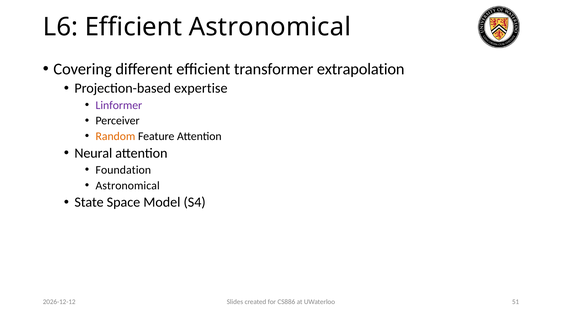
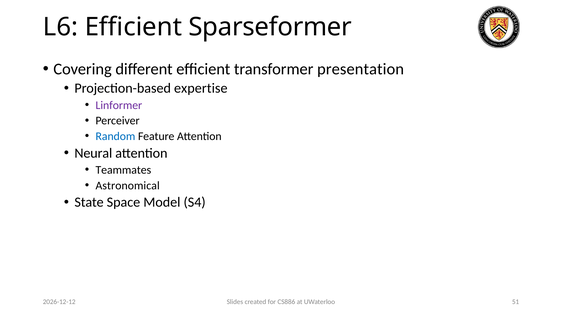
Efficient Astronomical: Astronomical -> Sparseformer
extrapolation: extrapolation -> presentation
Random colour: orange -> blue
Foundation: Foundation -> Teammates
